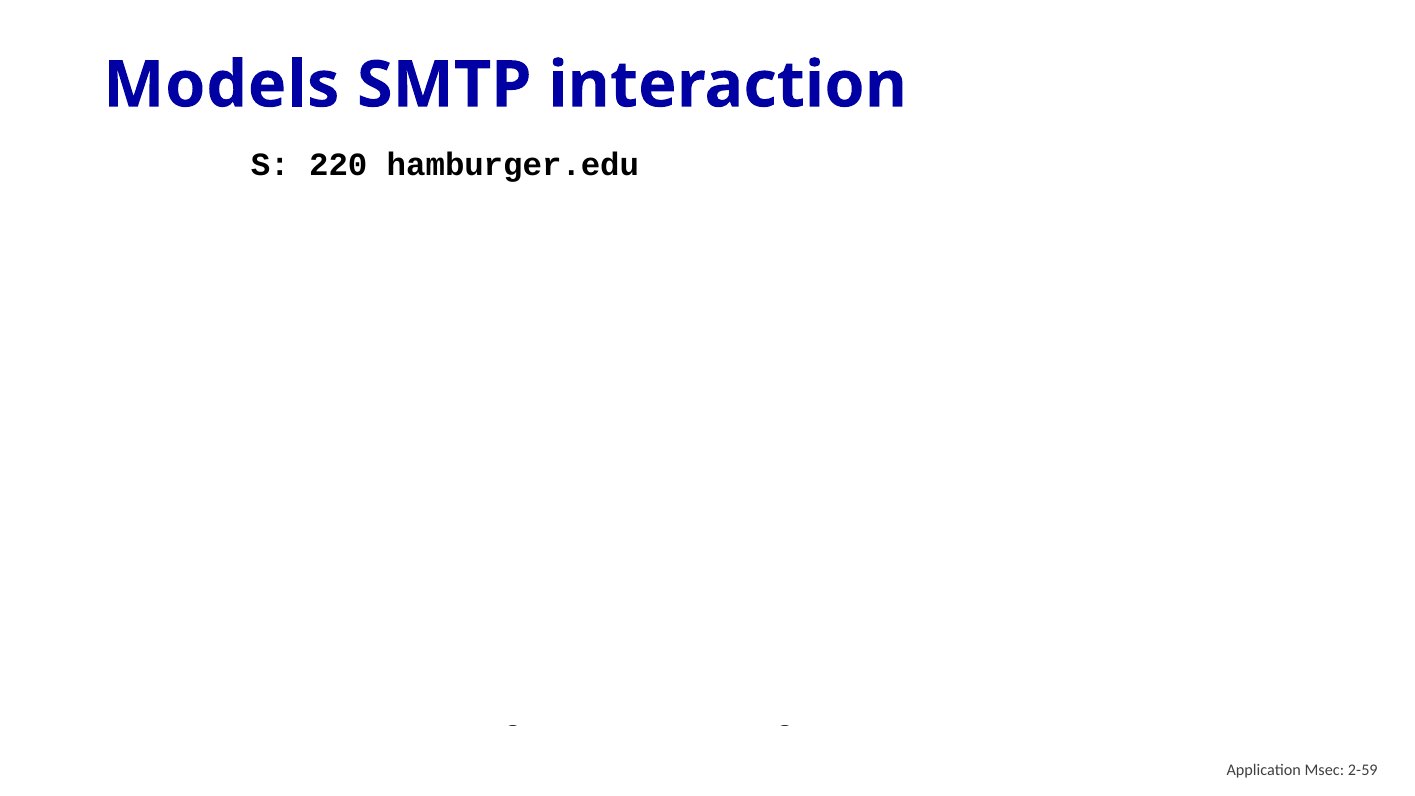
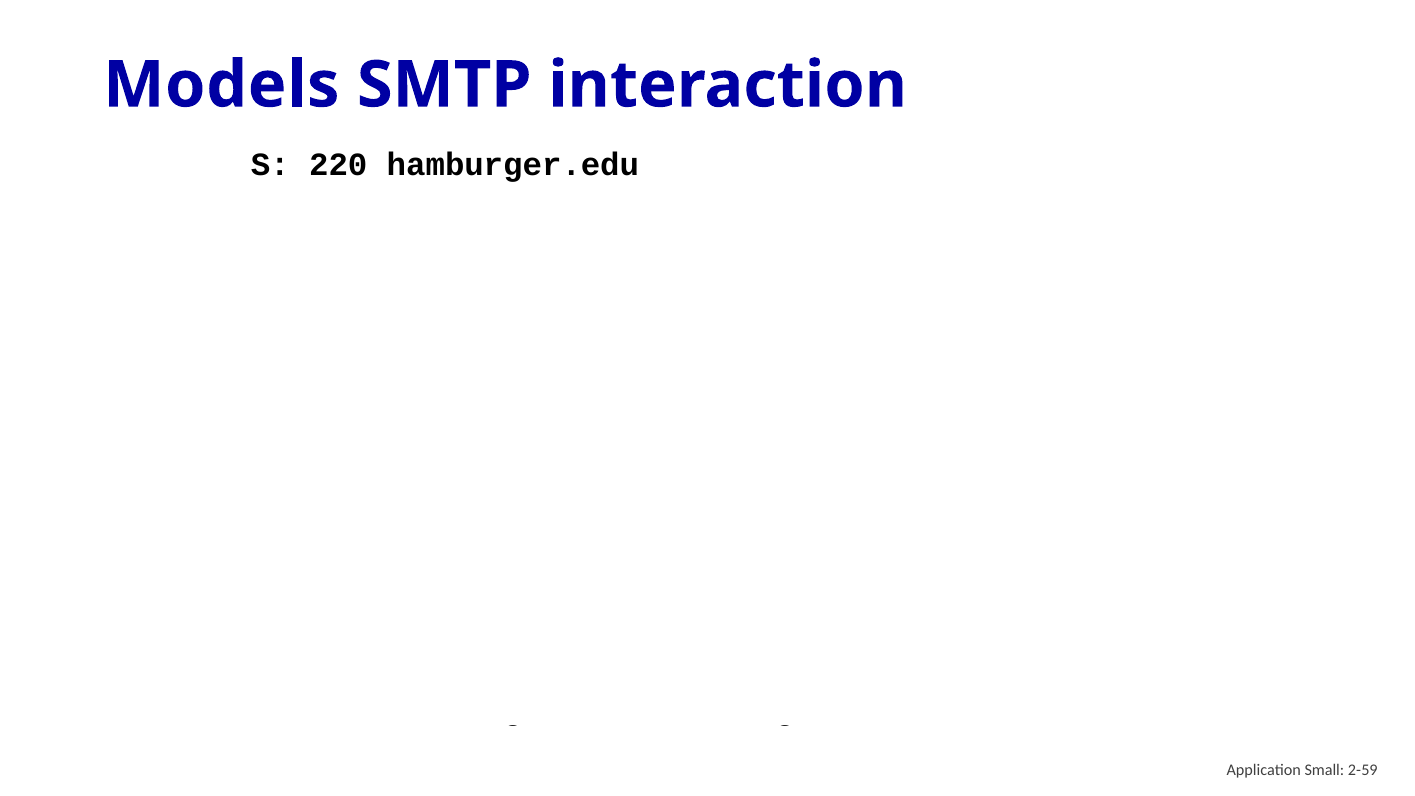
Msec: Msec -> Small
